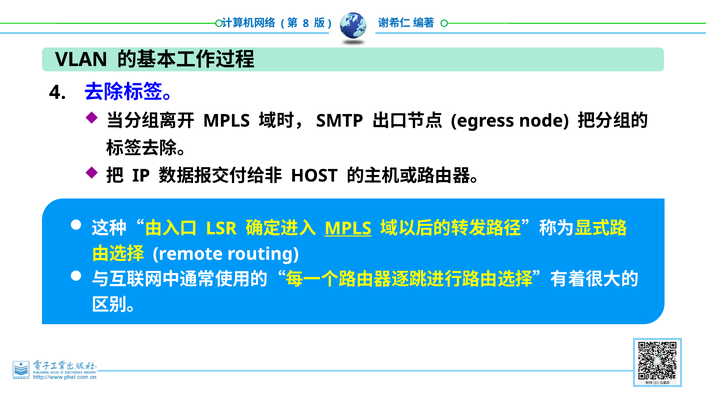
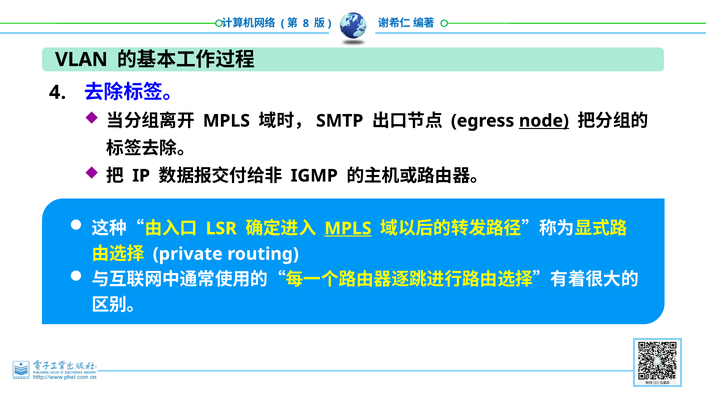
node underline: none -> present
HOST: HOST -> IGMP
remote: remote -> private
